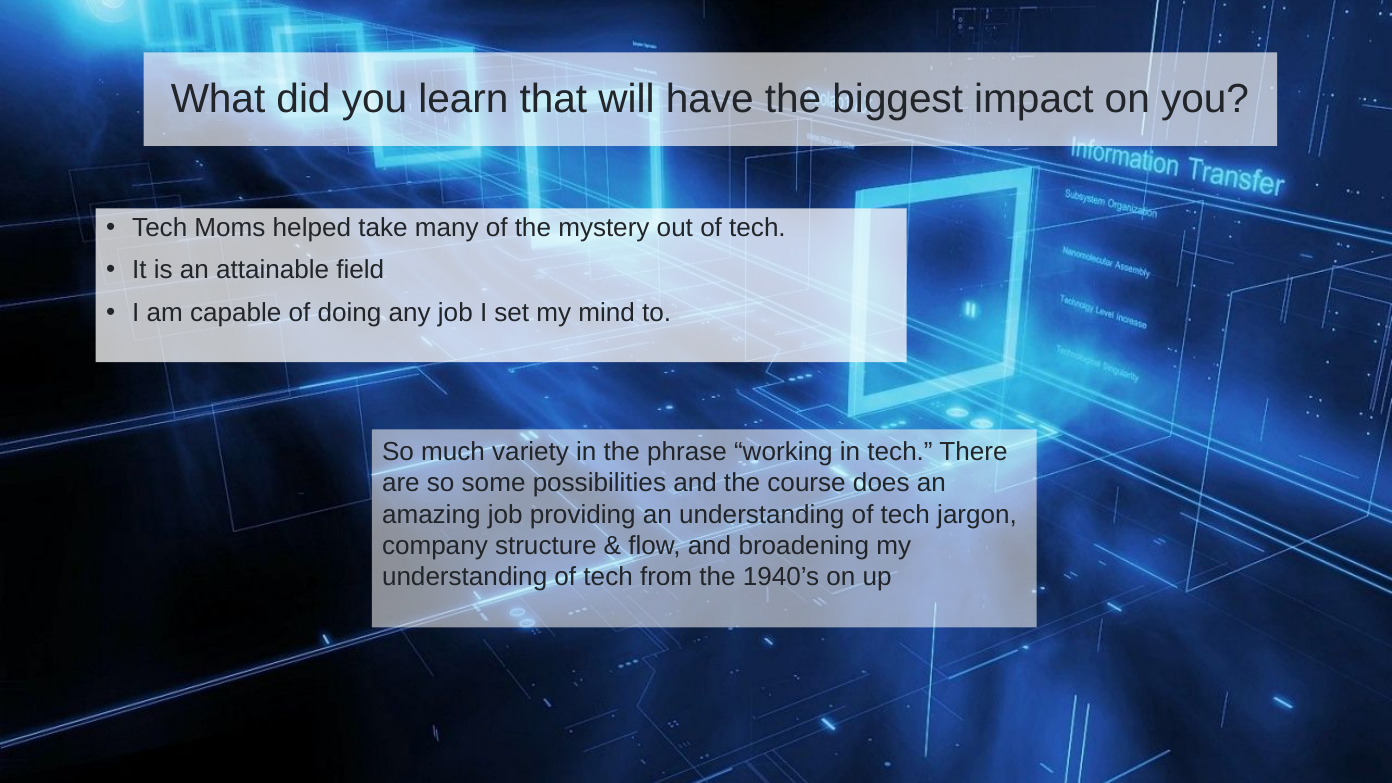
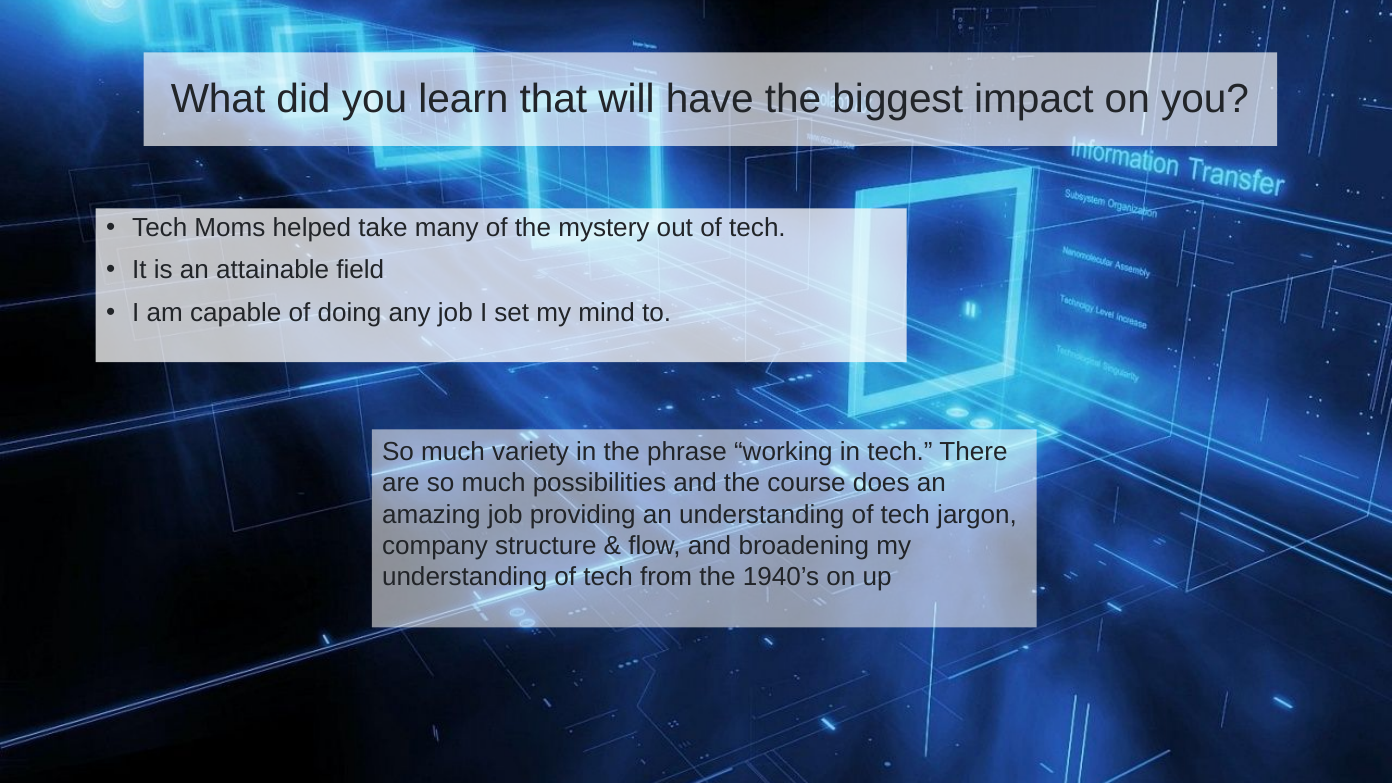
are so some: some -> much
